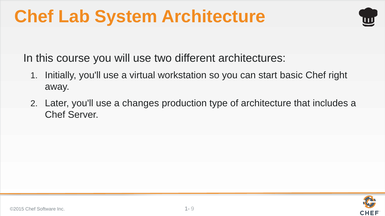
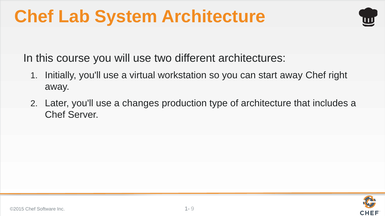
start basic: basic -> away
